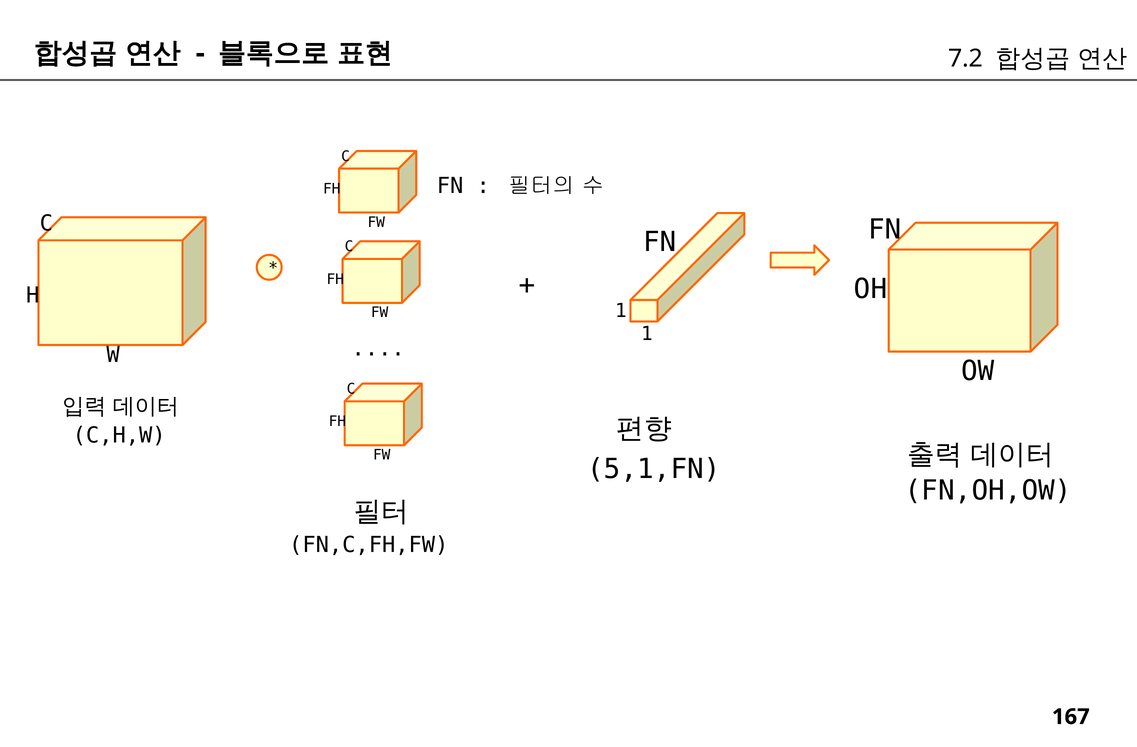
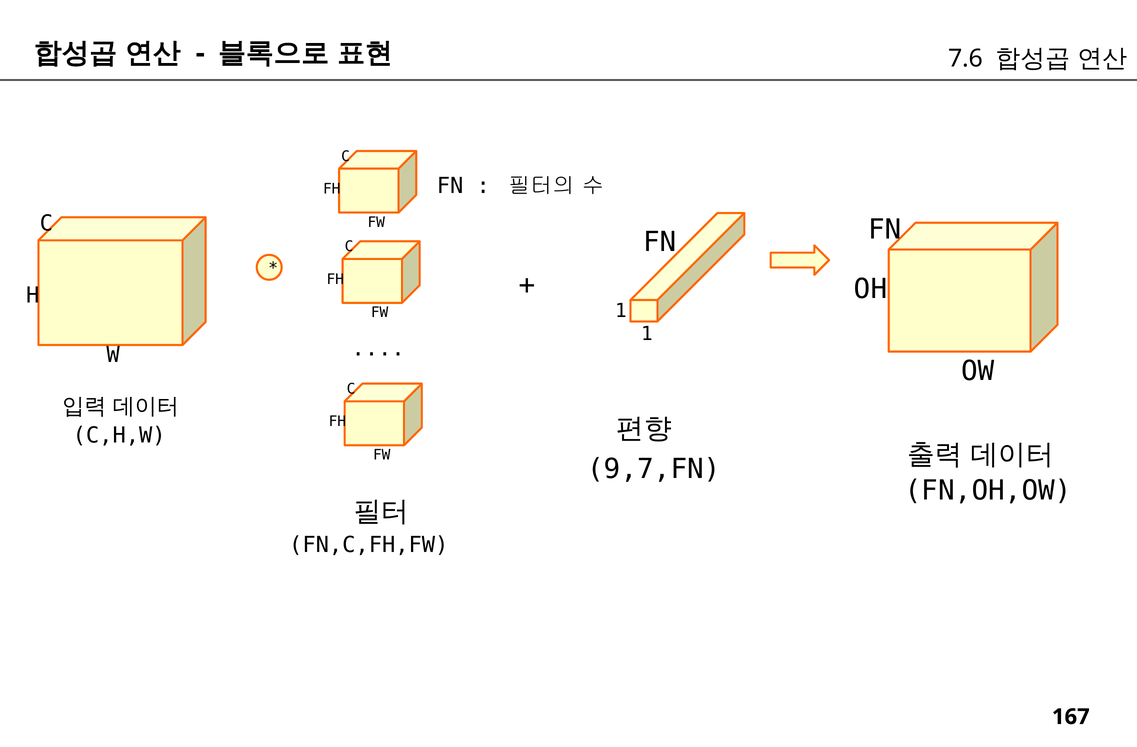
7.2: 7.2 -> 7.6
5,1,FN: 5,1,FN -> 9,7,FN
